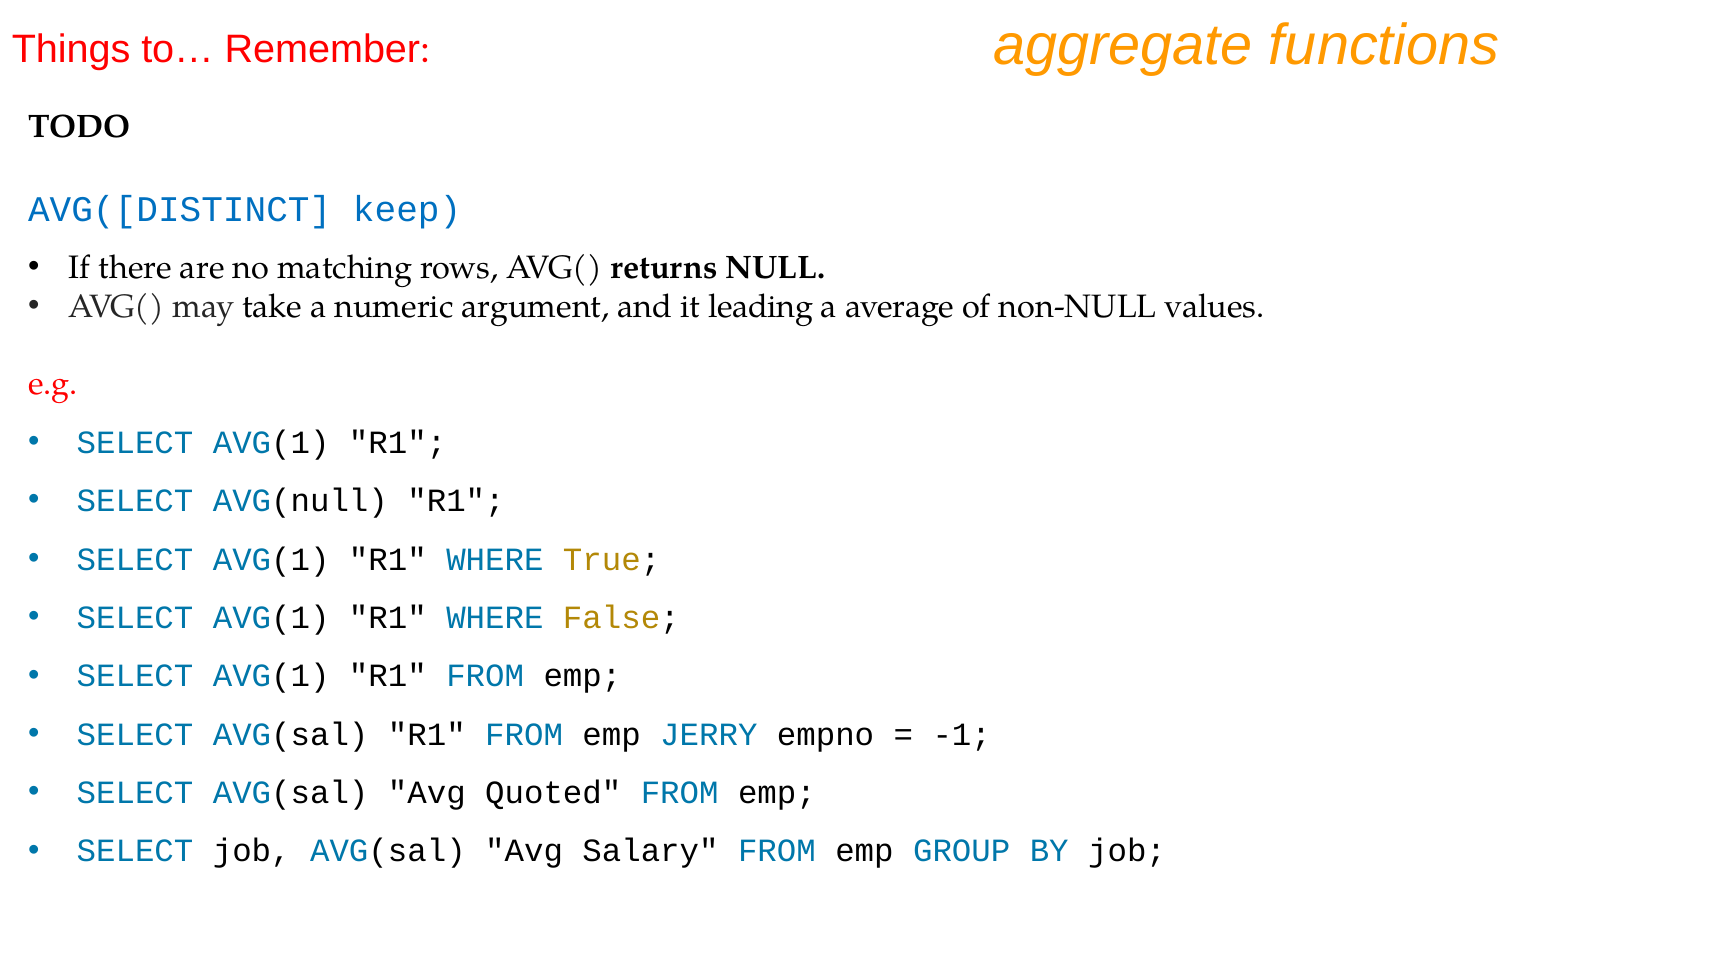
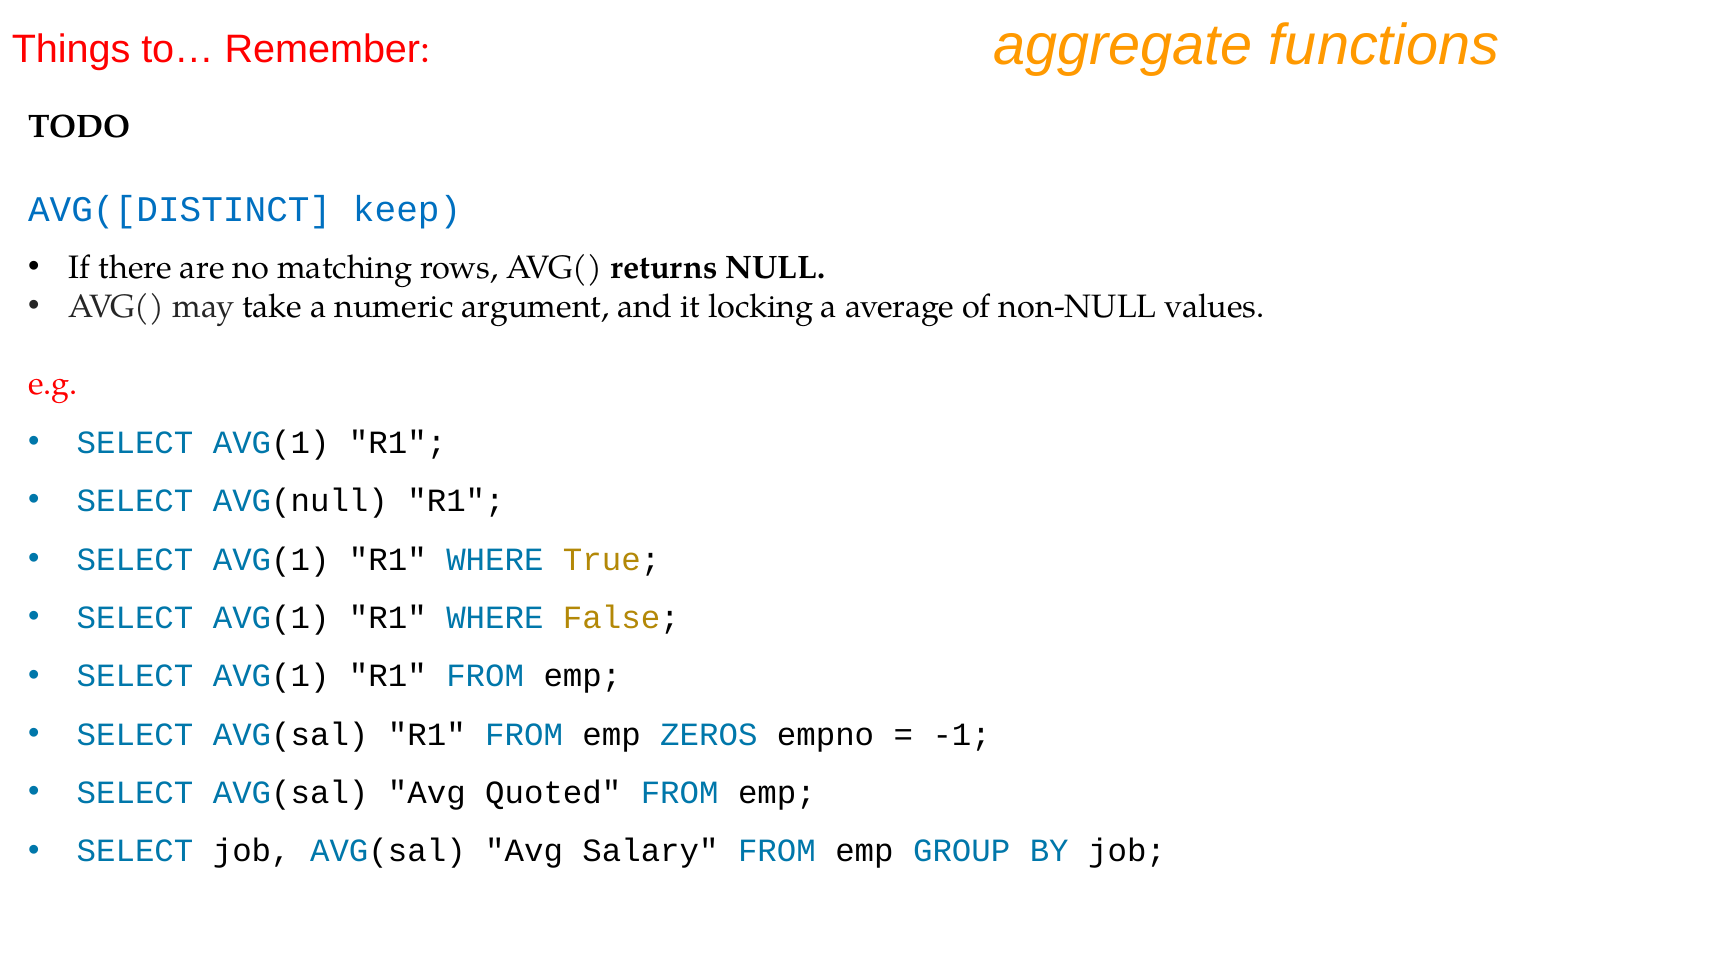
leading: leading -> locking
JERRY: JERRY -> ZEROS
